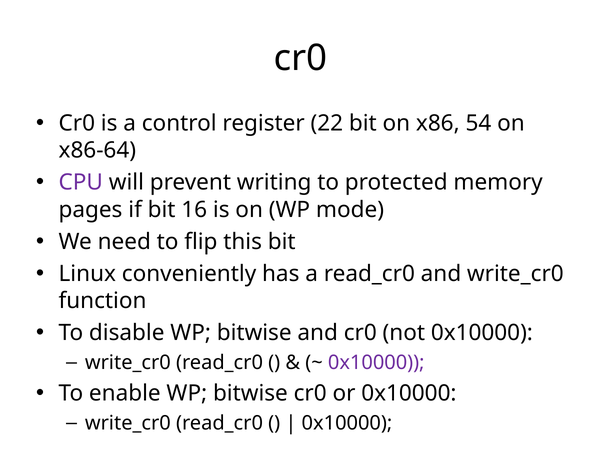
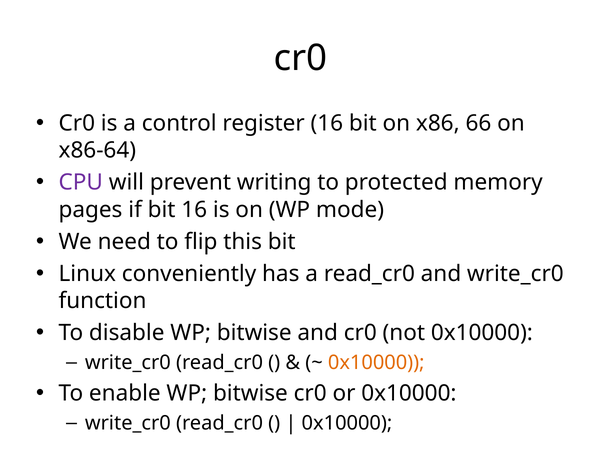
register 22: 22 -> 16
54: 54 -> 66
0x10000 at (376, 363) colour: purple -> orange
